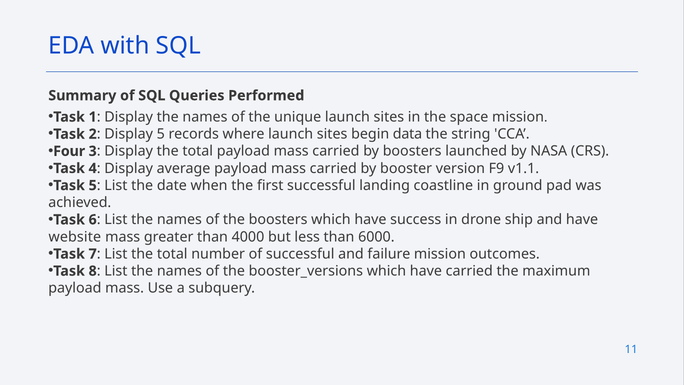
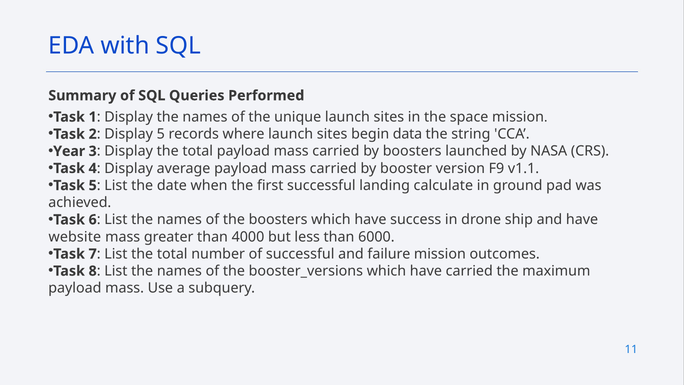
Four: Four -> Year
coastline: coastline -> calculate
